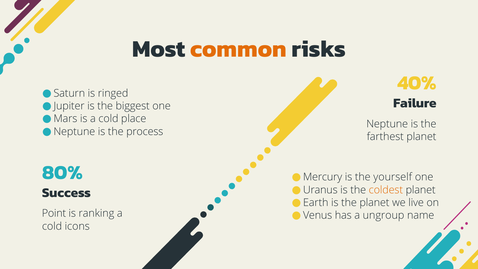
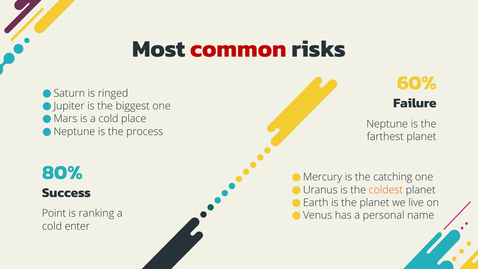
common colour: orange -> red
40%: 40% -> 60%
yourself: yourself -> catching
ungroup: ungroup -> personal
icons: icons -> enter
